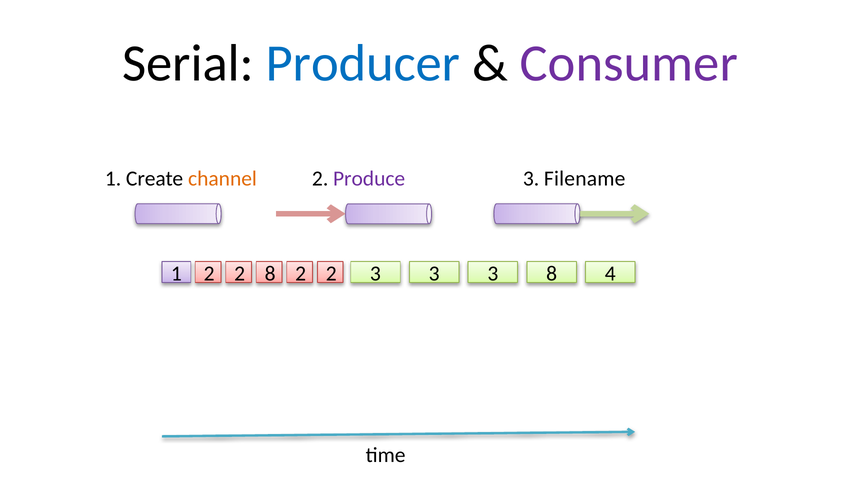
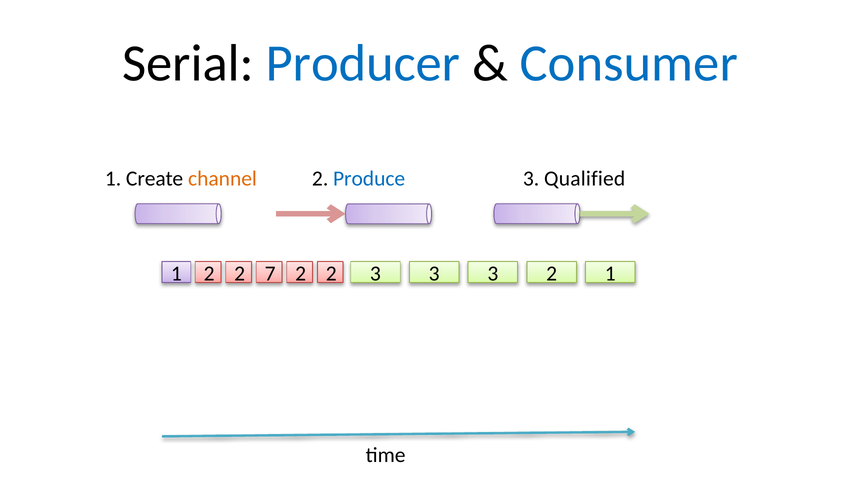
Consumer colour: purple -> blue
Produce colour: purple -> blue
Filename: Filename -> Qualified
8 at (270, 274): 8 -> 7
2 2 8: 8 -> 2
2 4: 4 -> 1
